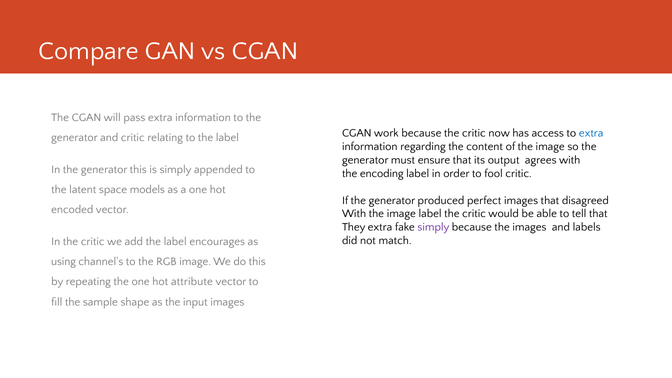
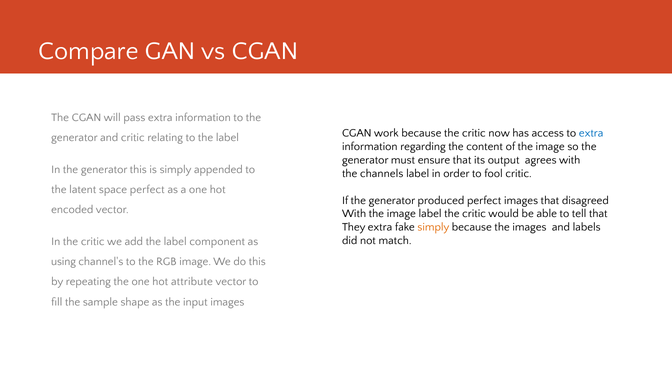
encoding: encoding -> channels
space models: models -> perfect
simply at (433, 227) colour: purple -> orange
encourages: encourages -> component
